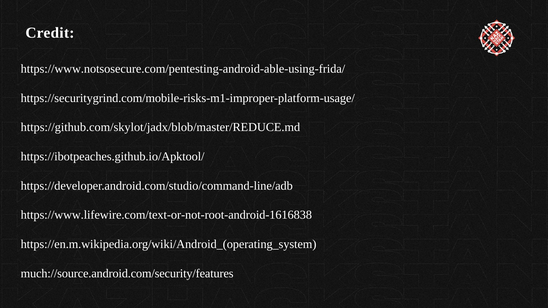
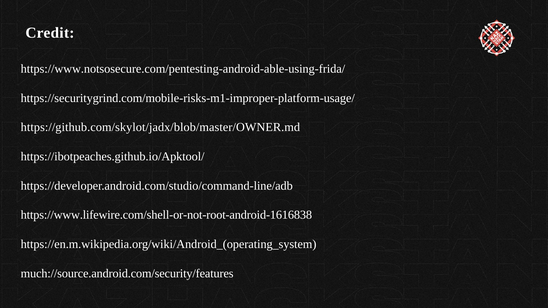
https://github.com/skylot/jadx/blob/master/REDUCE.md: https://github.com/skylot/jadx/blob/master/REDUCE.md -> https://github.com/skylot/jadx/blob/master/OWNER.md
https://www.lifewire.com/text-or-not-root-android-1616838: https://www.lifewire.com/text-or-not-root-android-1616838 -> https://www.lifewire.com/shell-or-not-root-android-1616838
